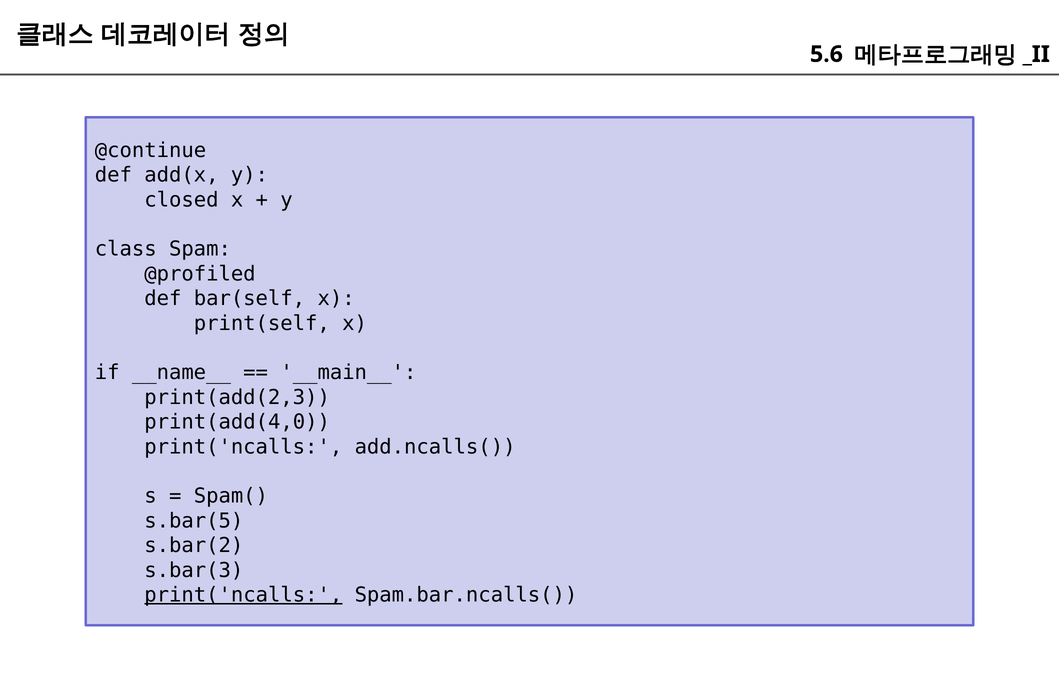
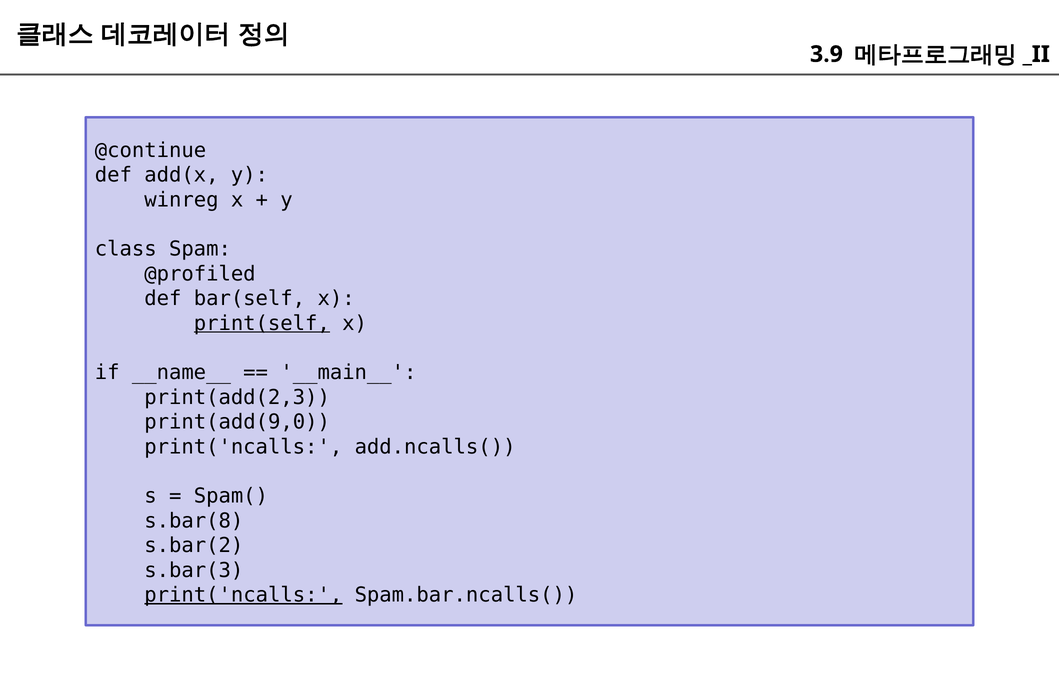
5.6: 5.6 -> 3.9
closed: closed -> winreg
print(self underline: none -> present
print(add(4,0: print(add(4,0 -> print(add(9,0
s.bar(5: s.bar(5 -> s.bar(8
